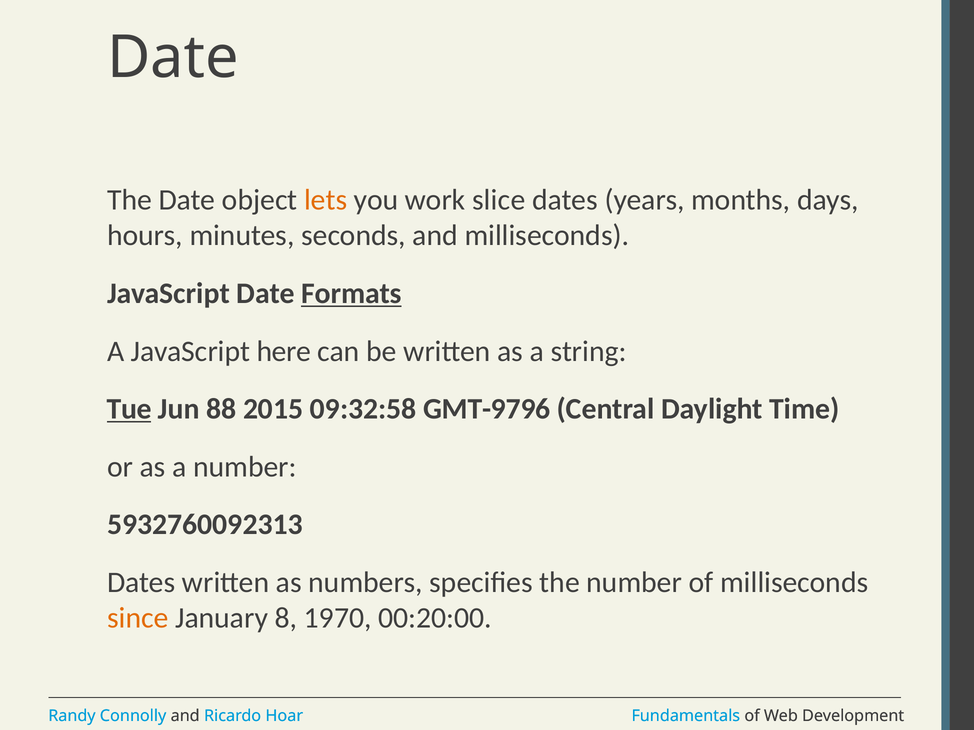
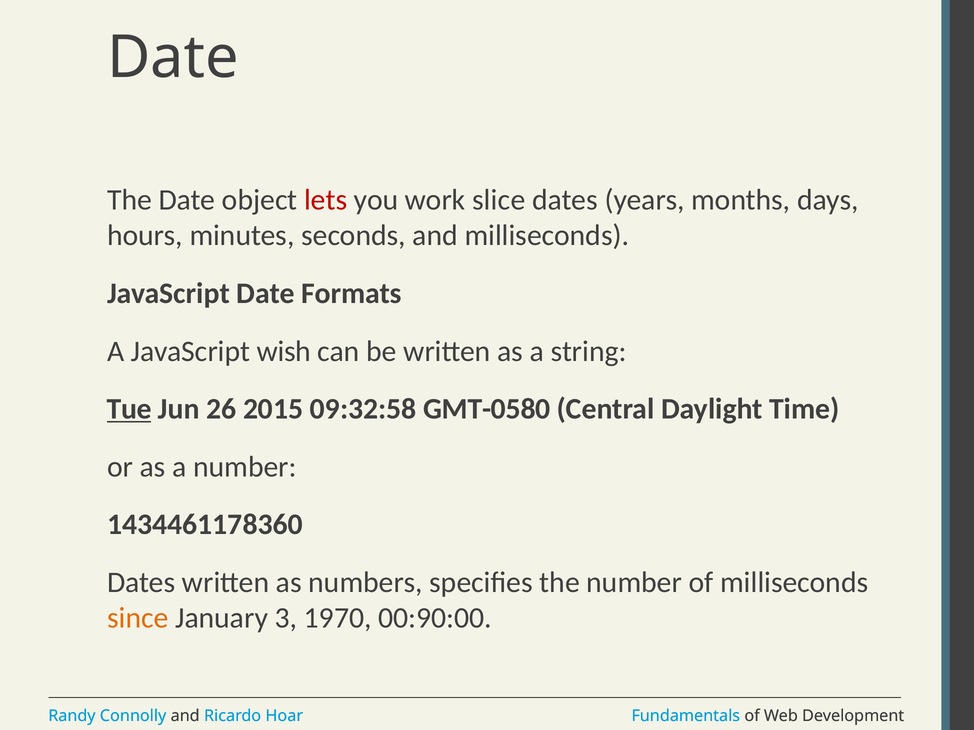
lets colour: orange -> red
Formats underline: present -> none
here: here -> wish
88: 88 -> 26
GMT-9796: GMT-9796 -> GMT-0580
5932760092313: 5932760092313 -> 1434461178360
8: 8 -> 3
00:20:00: 00:20:00 -> 00:90:00
